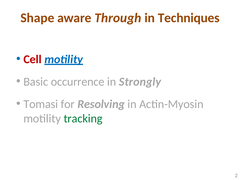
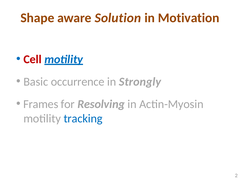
Through: Through -> Solution
Techniques: Techniques -> Motivation
Tomasi: Tomasi -> Frames
tracking colour: green -> blue
